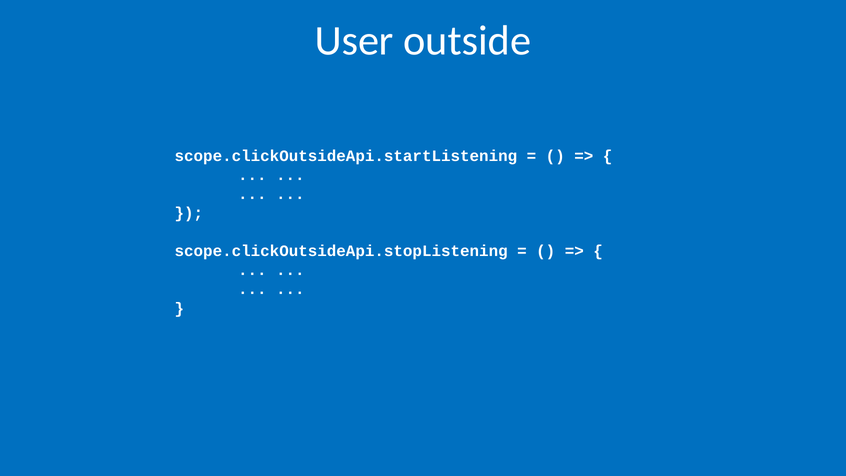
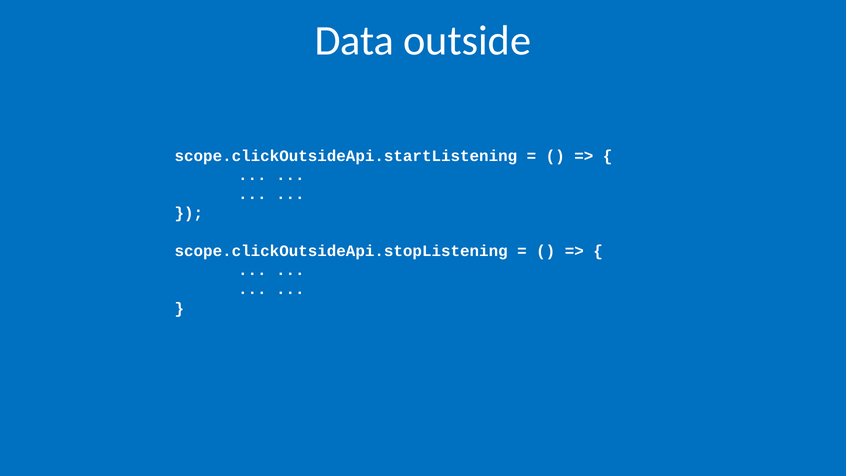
User: User -> Data
